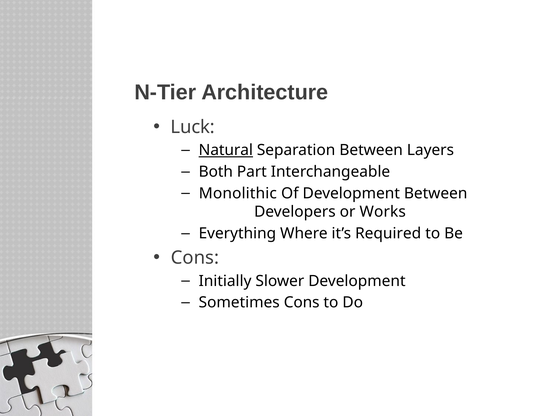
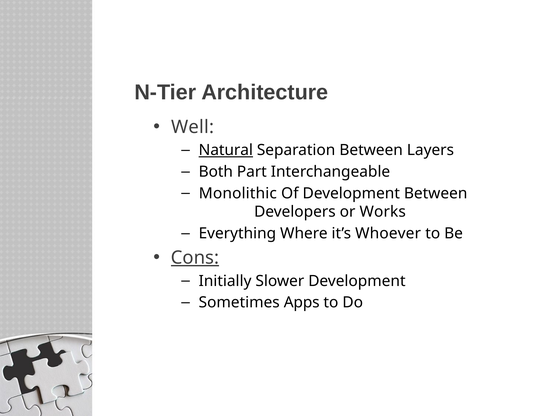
Luck: Luck -> Well
Required: Required -> Whoever
Cons at (195, 258) underline: none -> present
Sometimes Cons: Cons -> Apps
